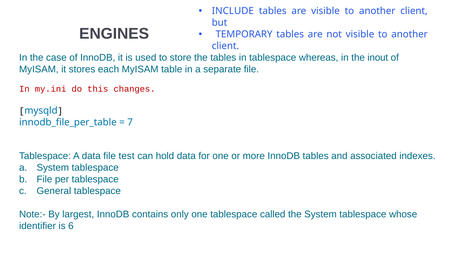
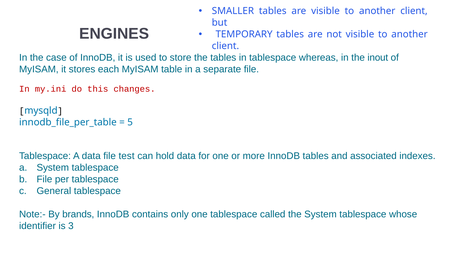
INCLUDE: INCLUDE -> SMALLER
7: 7 -> 5
largest: largest -> brands
6: 6 -> 3
